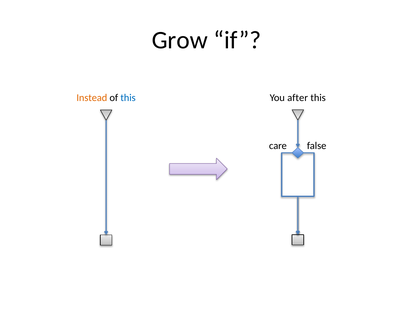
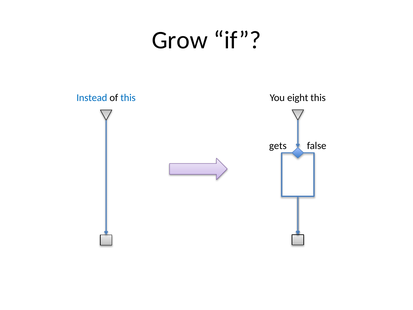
Instead colour: orange -> blue
after: after -> eight
care: care -> gets
